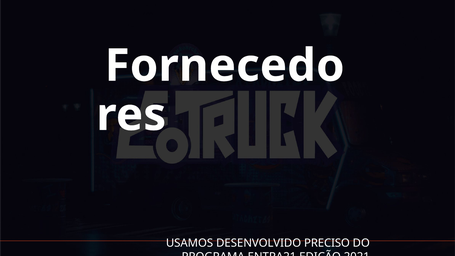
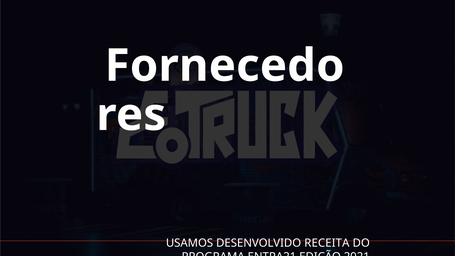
PRECISO: PRECISO -> RECEITA
